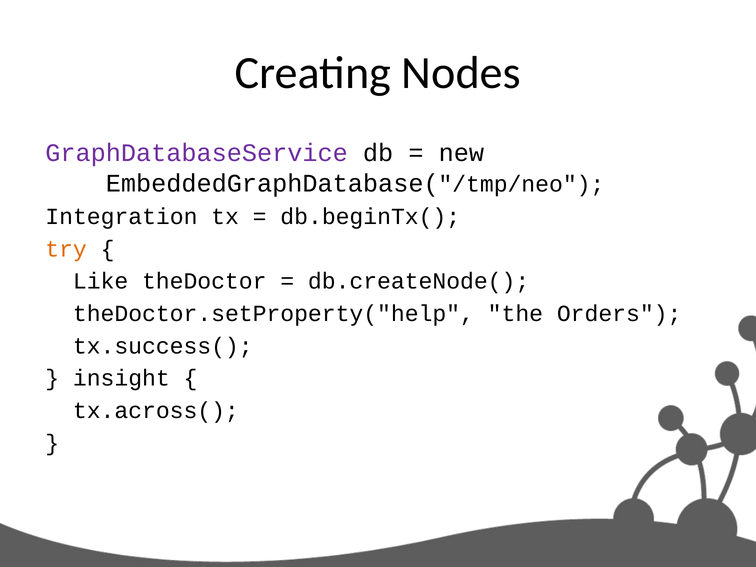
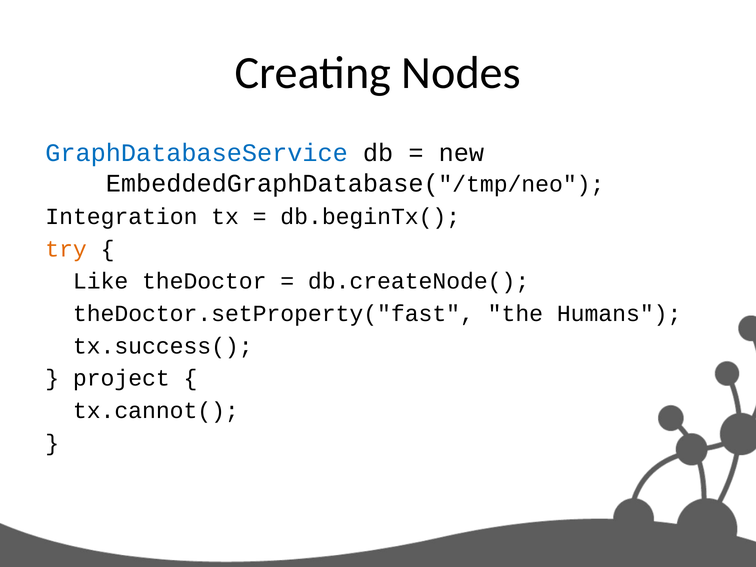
GraphDatabaseService colour: purple -> blue
theDoctor.setProperty("help: theDoctor.setProperty("help -> theDoctor.setProperty("fast
Orders: Orders -> Humans
insight: insight -> project
tx.across(: tx.across( -> tx.cannot(
